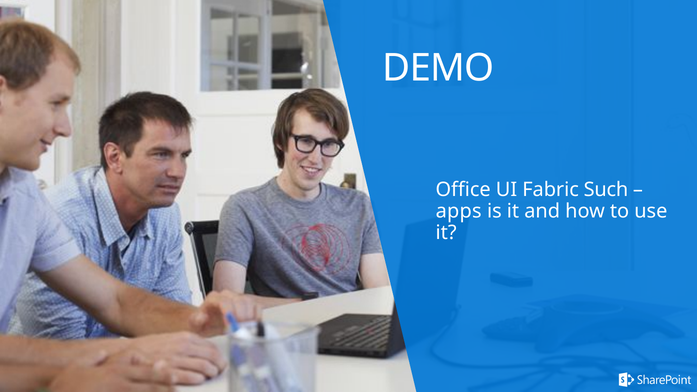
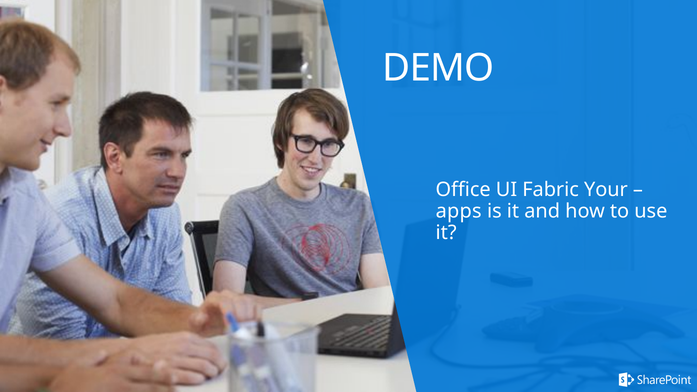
Such: Such -> Your
